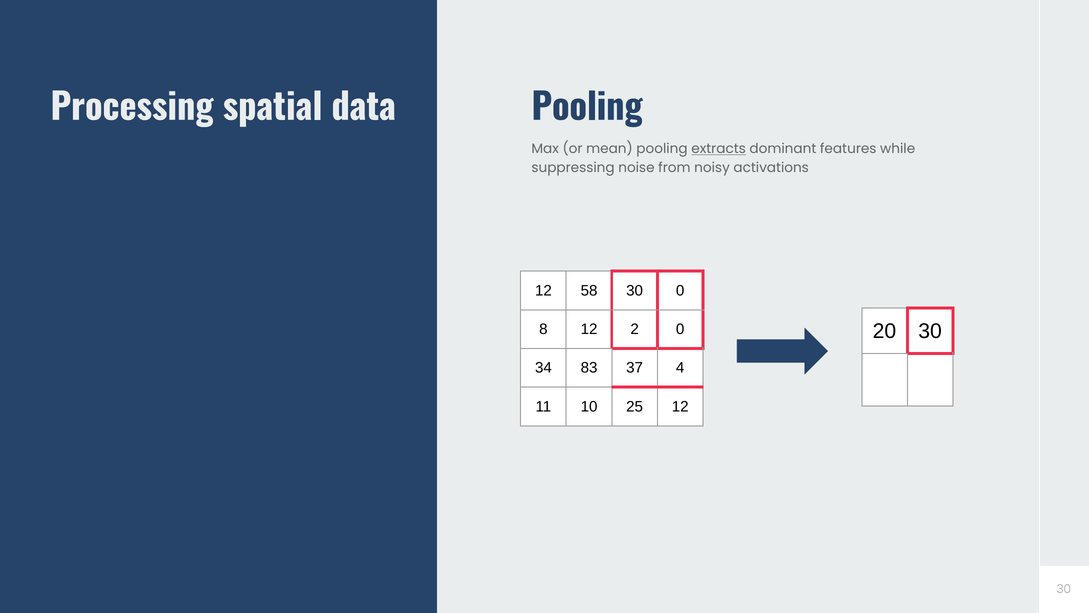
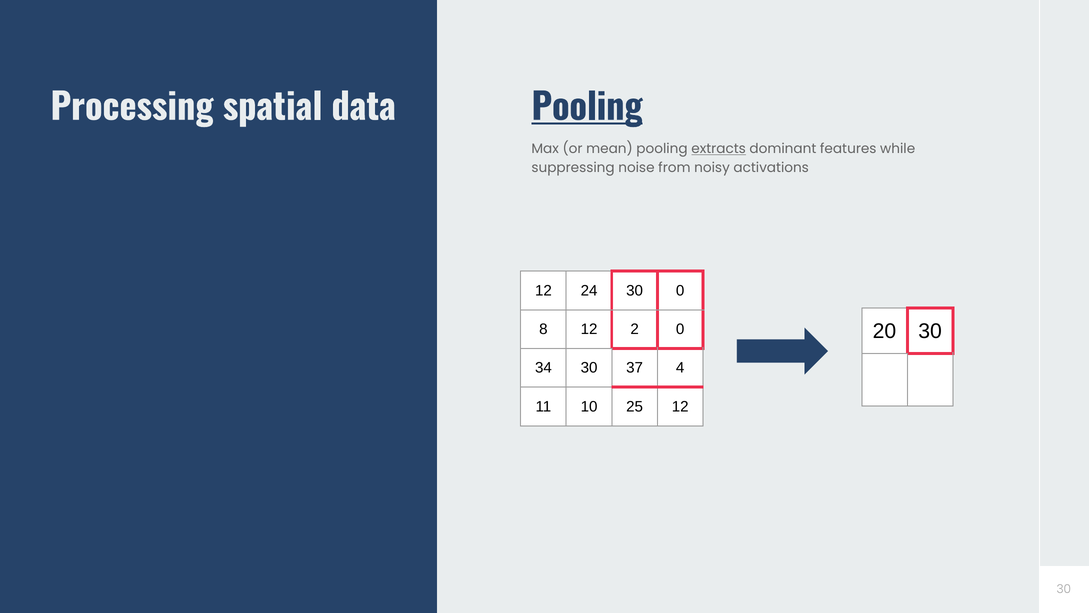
Pooling at (587, 108) underline: none -> present
58: 58 -> 24
34 83: 83 -> 30
